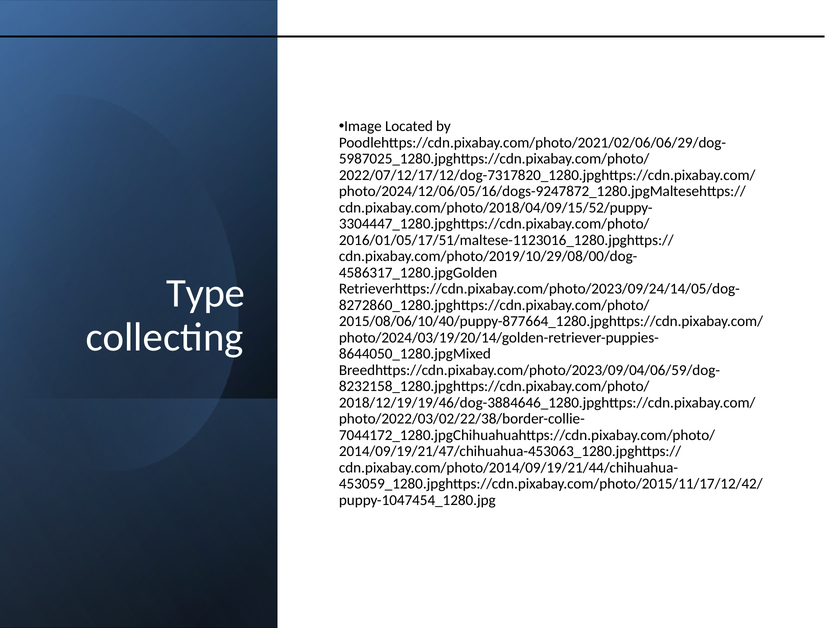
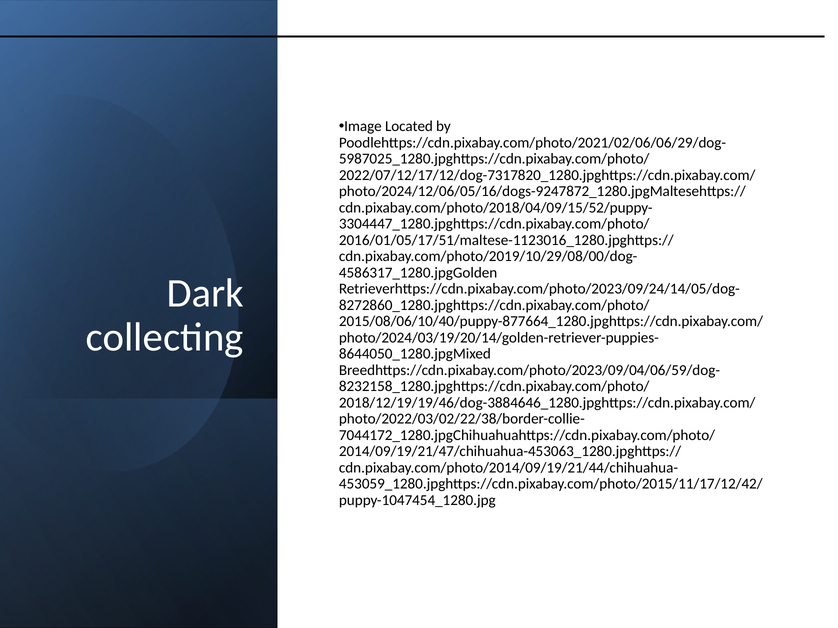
Type: Type -> Dark
